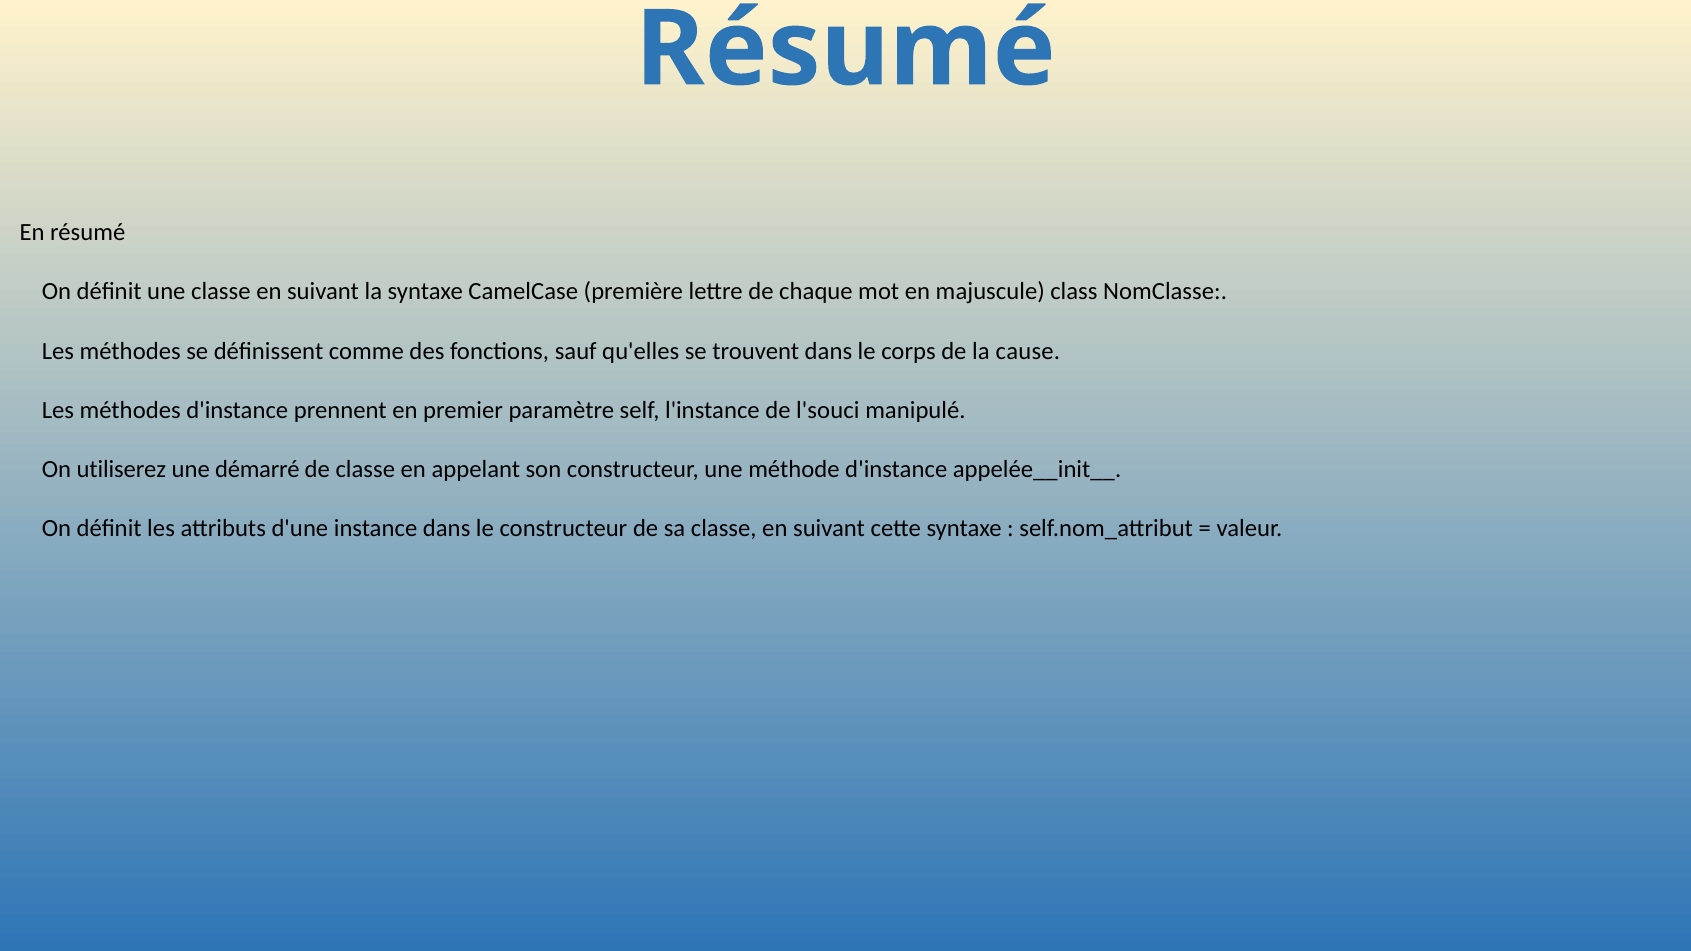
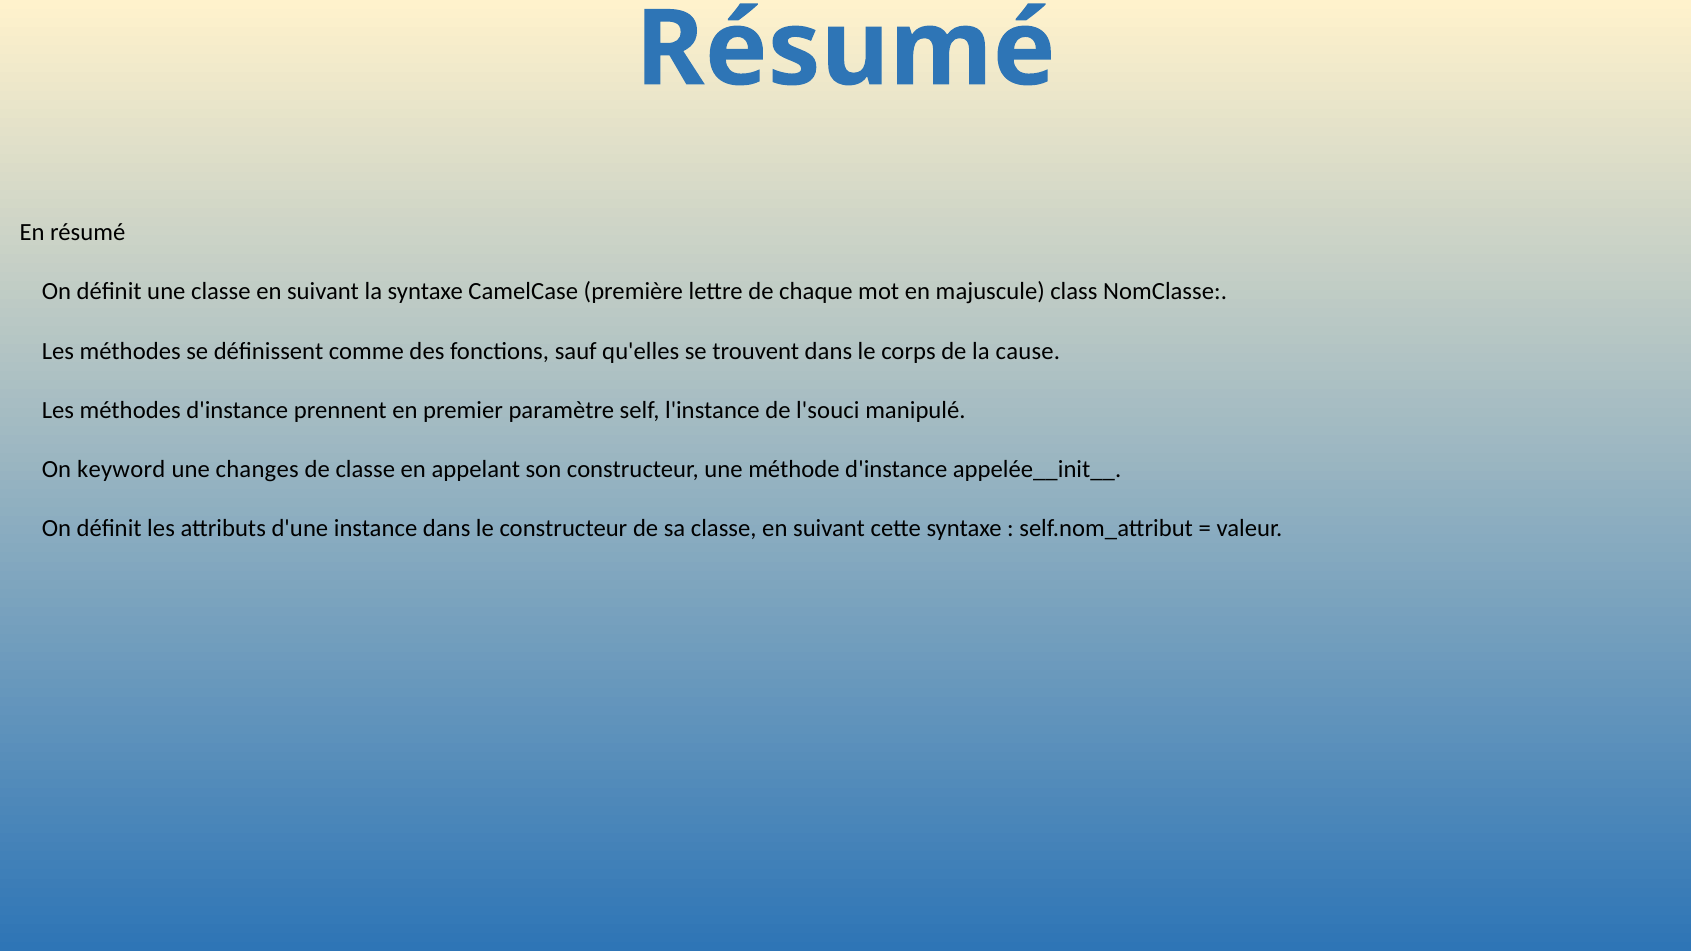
utiliserez: utiliserez -> keyword
démarré: démarré -> changes
